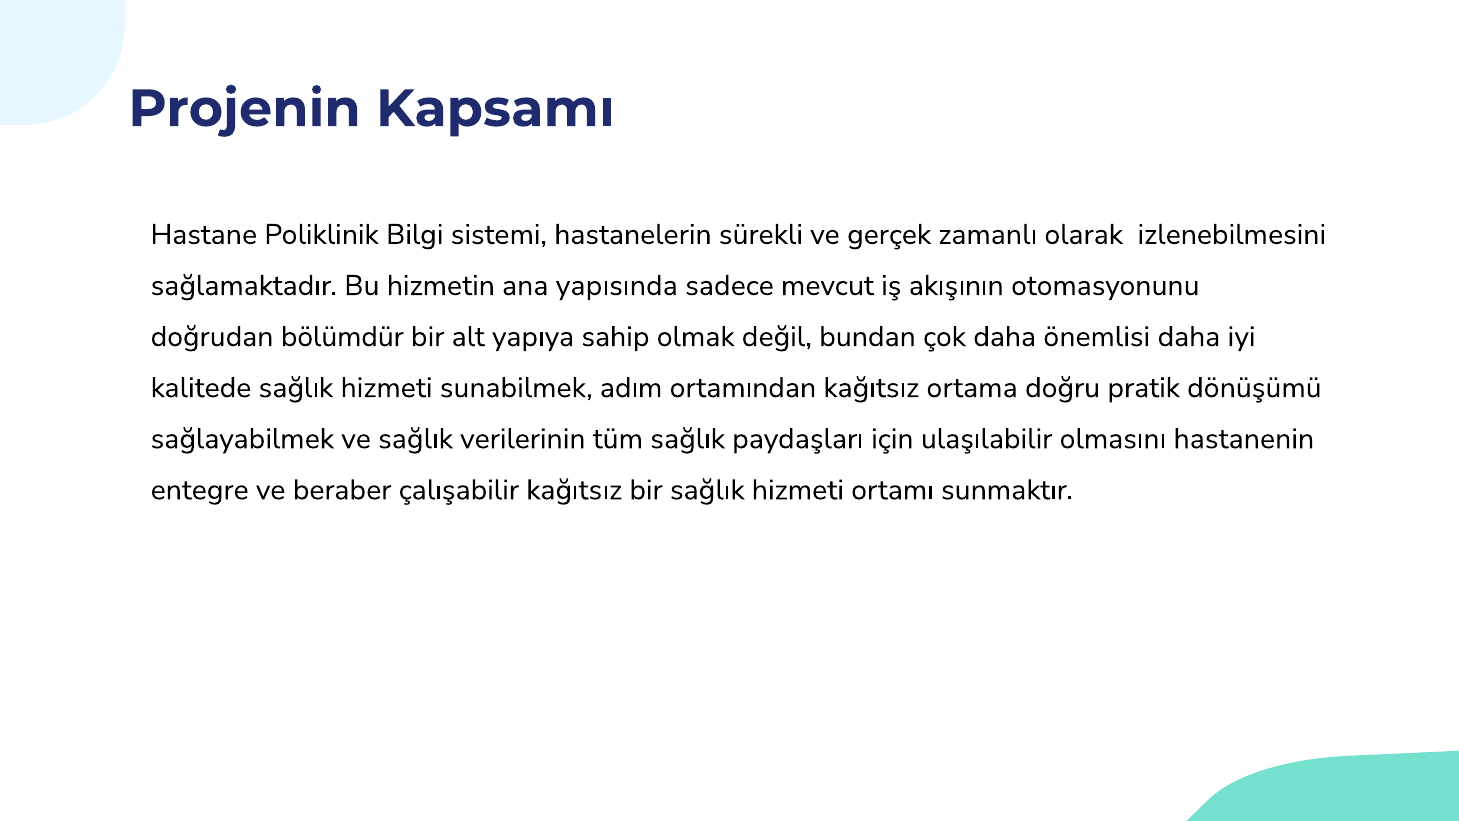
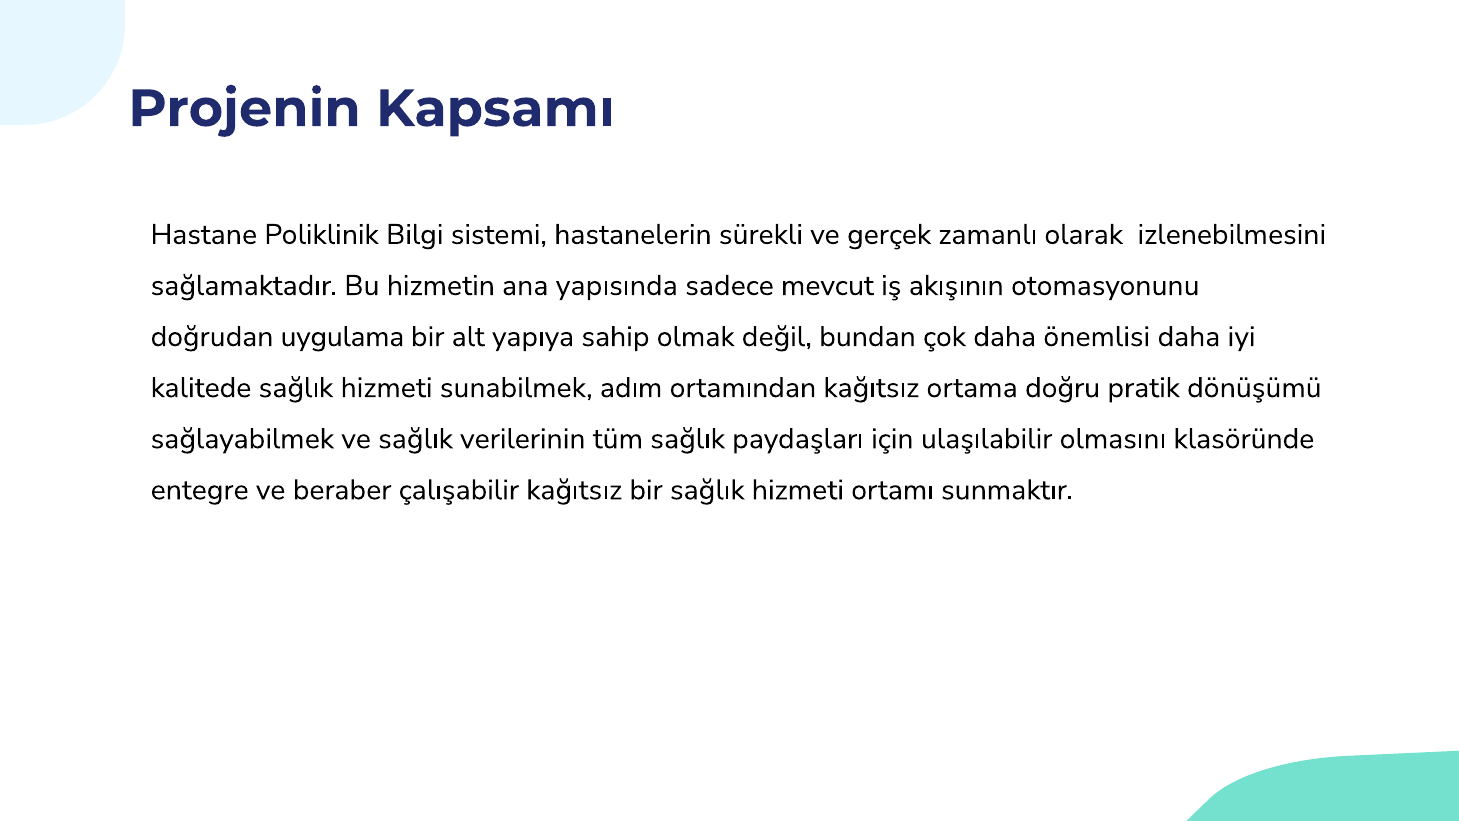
bölümdür: bölümdür -> uygulama
hastanenin: hastanenin -> klasöründe
